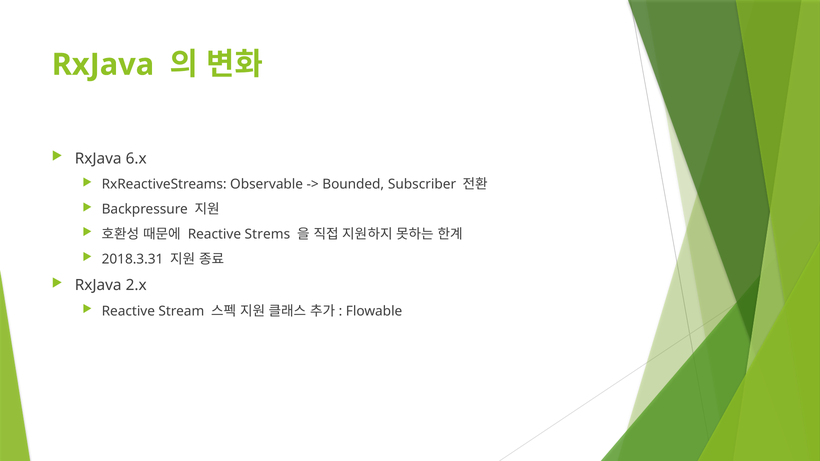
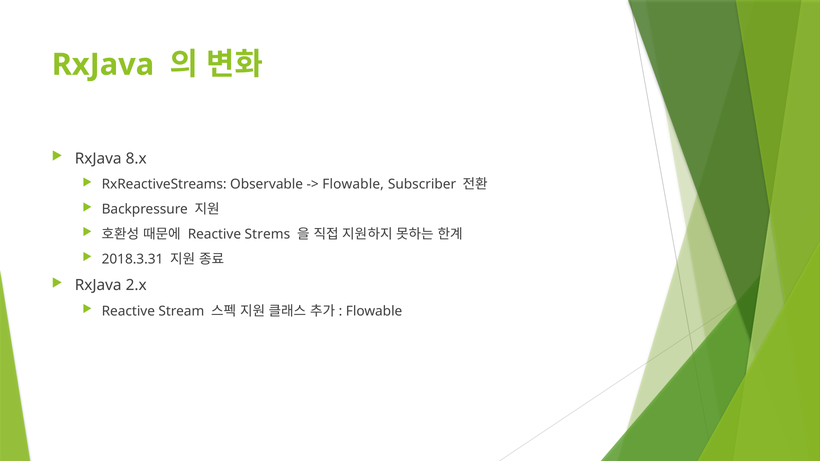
6.x: 6.x -> 8.x
Bounded at (353, 185): Bounded -> Flowable
